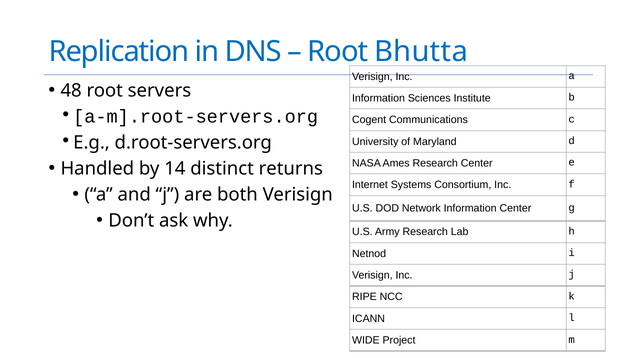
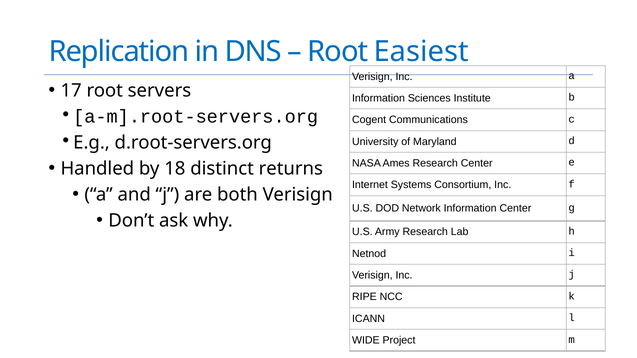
Bhutta: Bhutta -> Easiest
48: 48 -> 17
14: 14 -> 18
